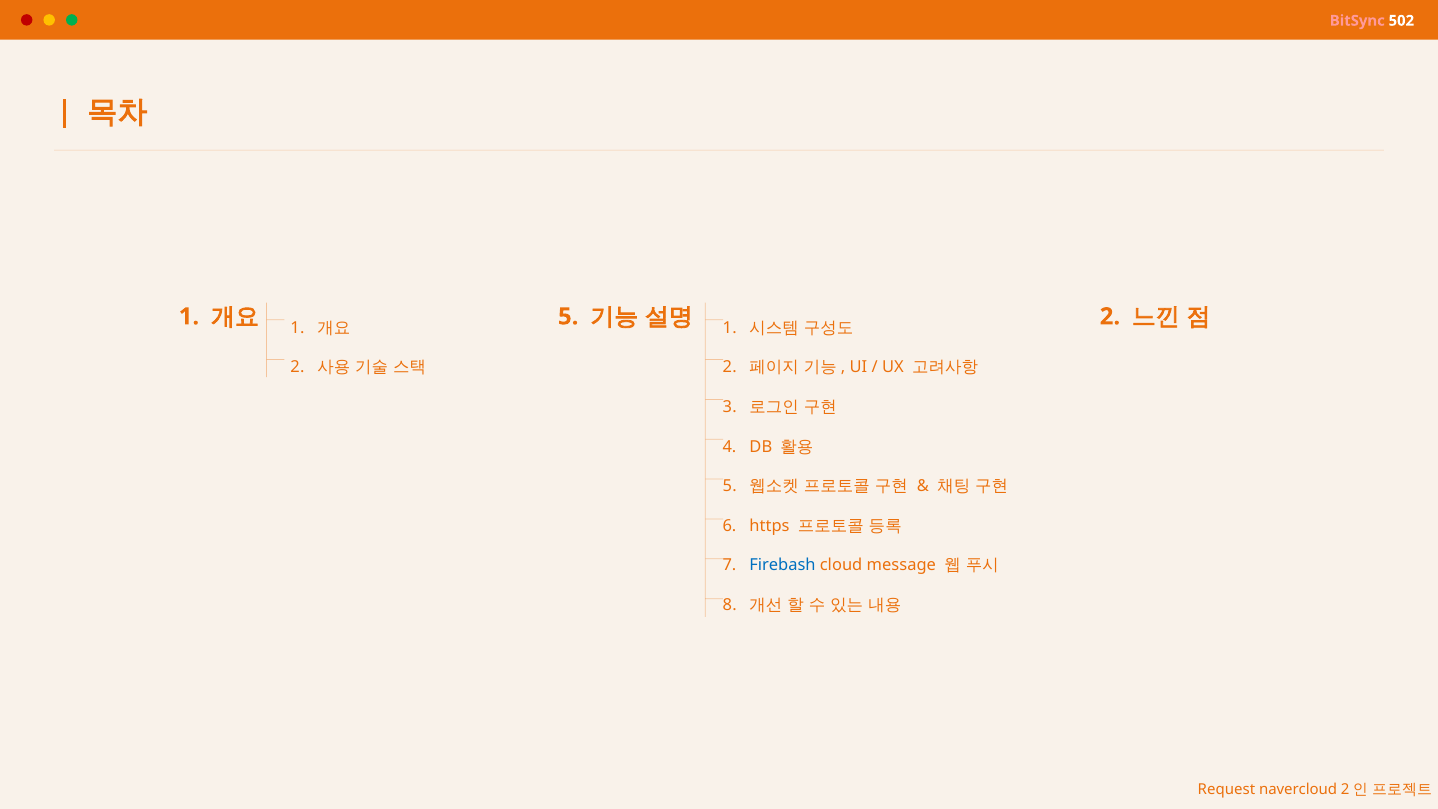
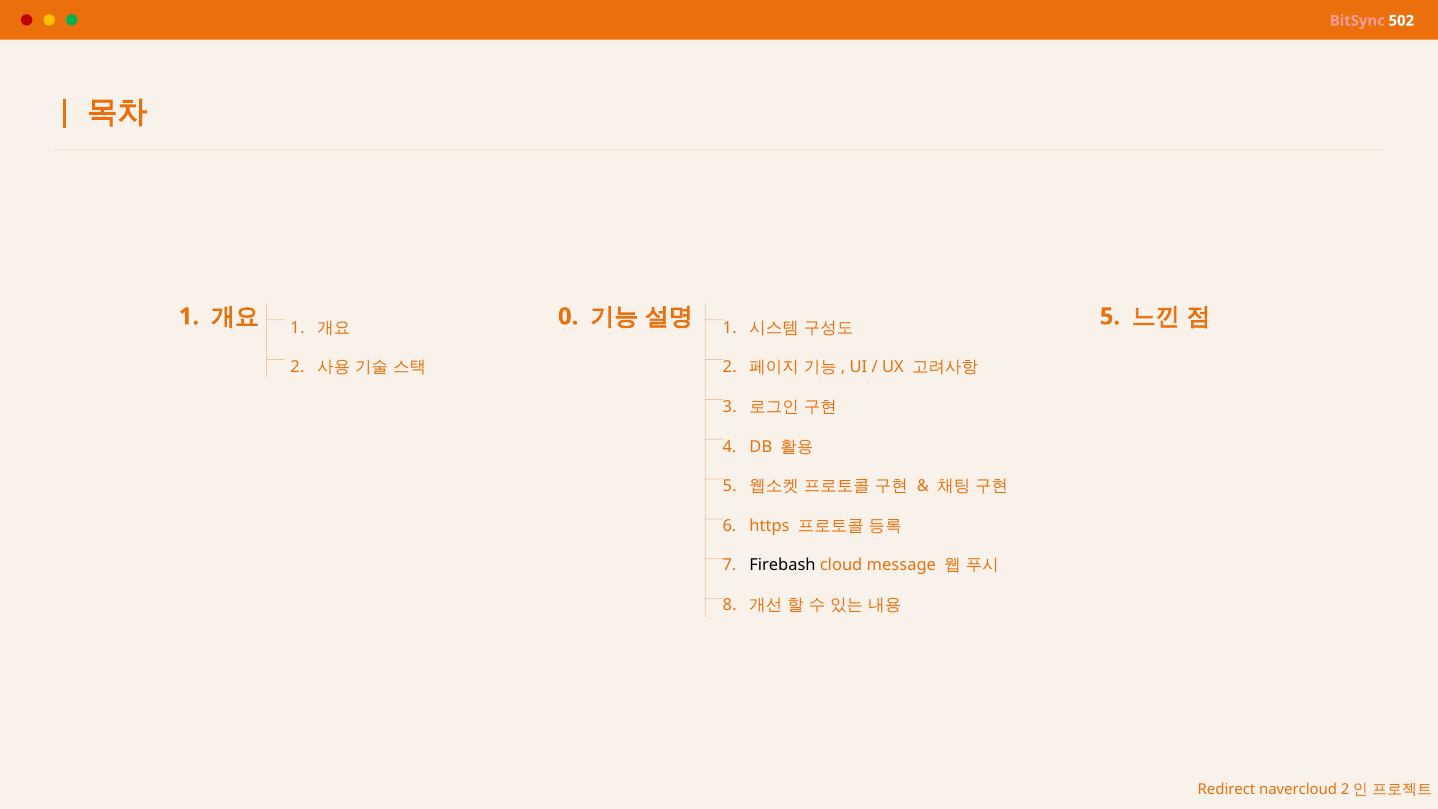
5 at (568, 316): 5 -> 0
2 at (1110, 316): 2 -> 5
Firebash colour: blue -> black
Request: Request -> Redirect
